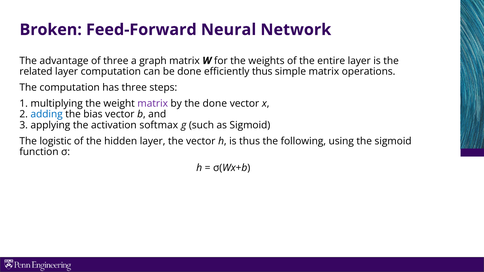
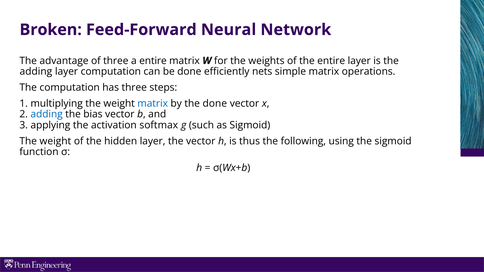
a graph: graph -> entire
related at (36, 72): related -> adding
efficiently thus: thus -> nets
matrix at (153, 103) colour: purple -> blue
logistic at (55, 141): logistic -> weight
